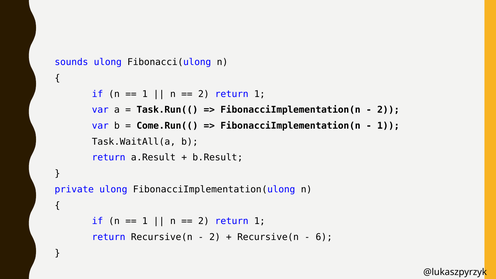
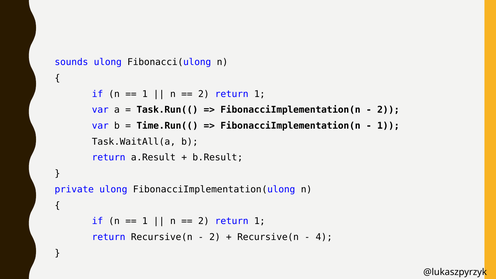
Come.Run((: Come.Run(( -> Time.Run((
6: 6 -> 4
